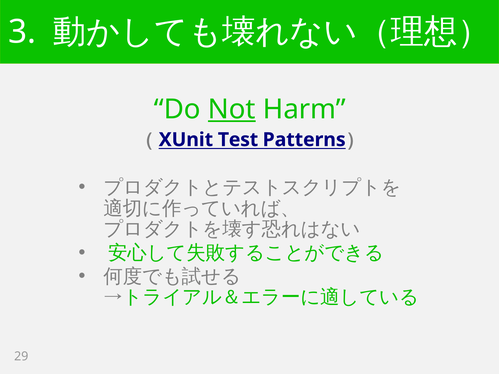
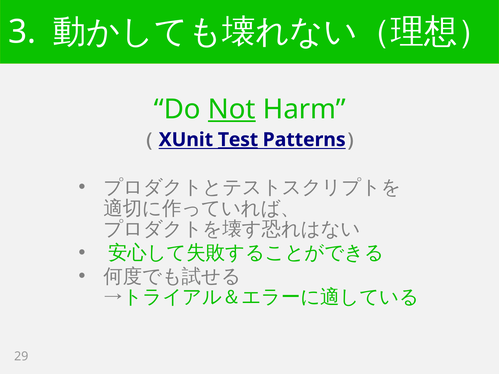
Test underline: none -> present
